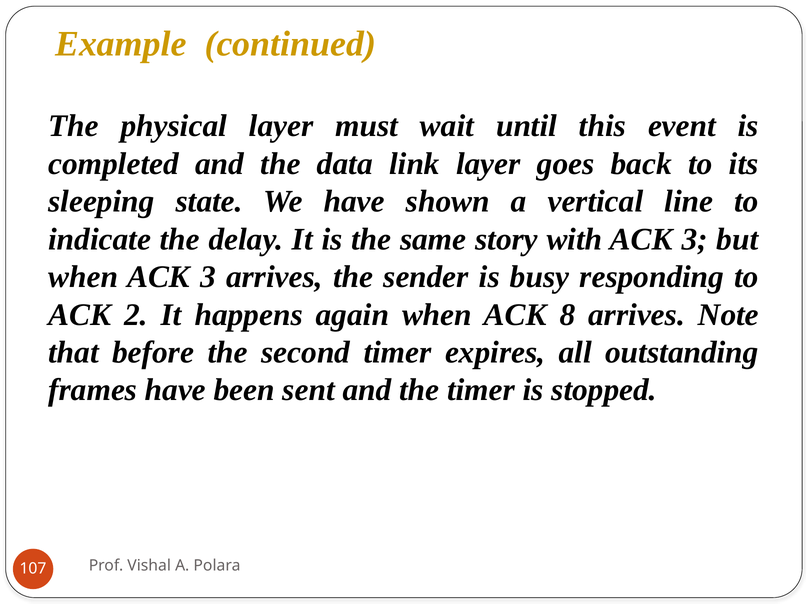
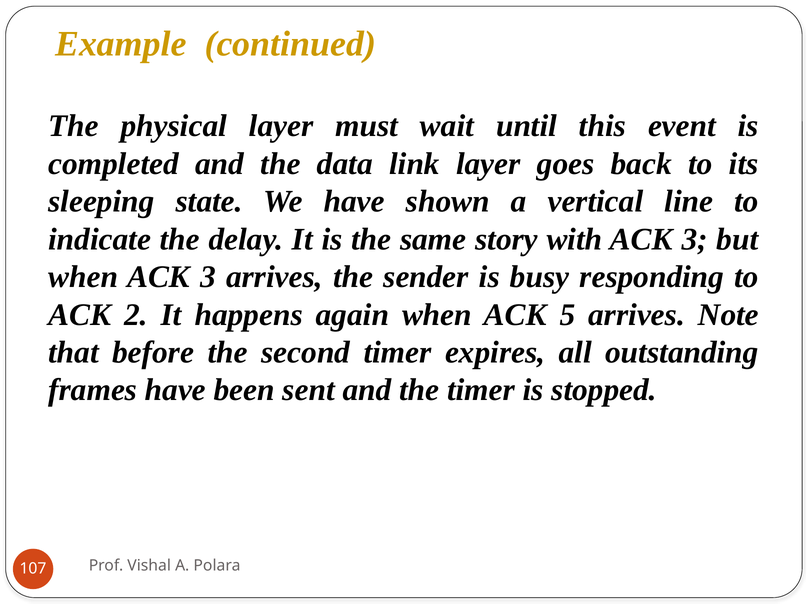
8: 8 -> 5
